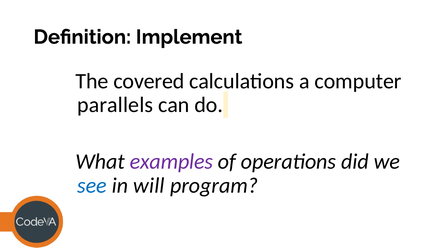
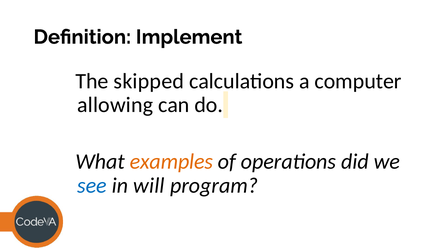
covered: covered -> skipped
parallels: parallels -> allowing
examples colour: purple -> orange
